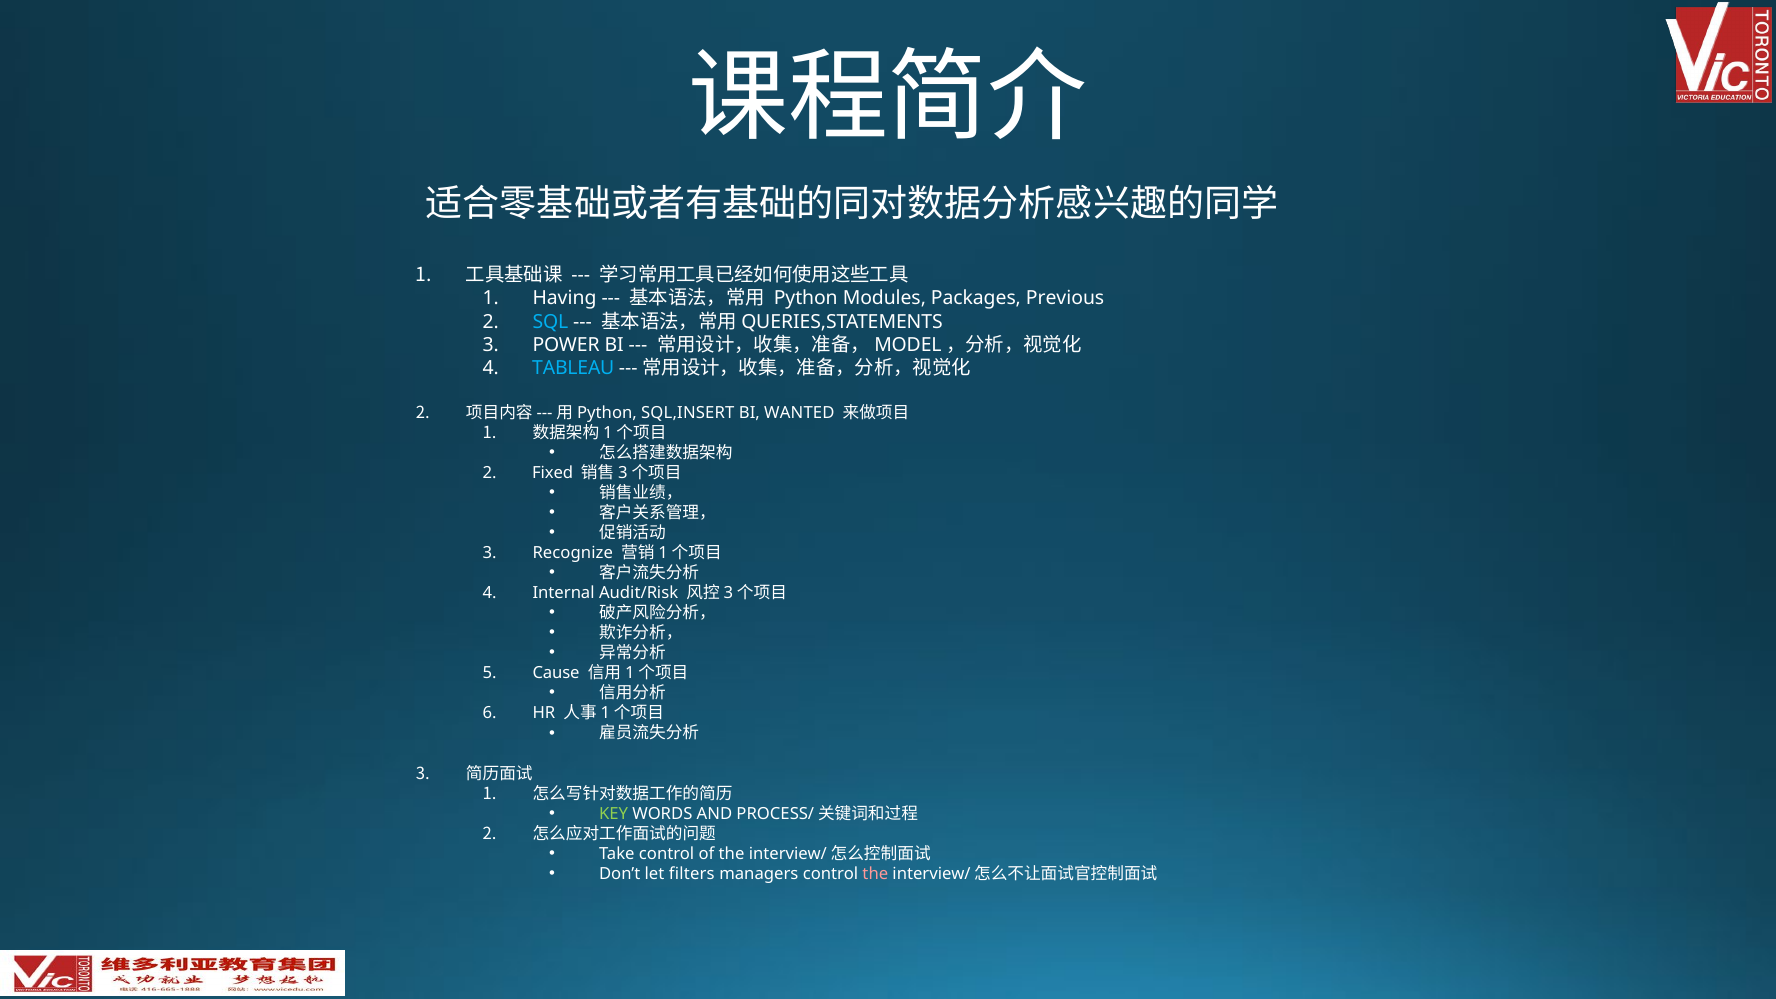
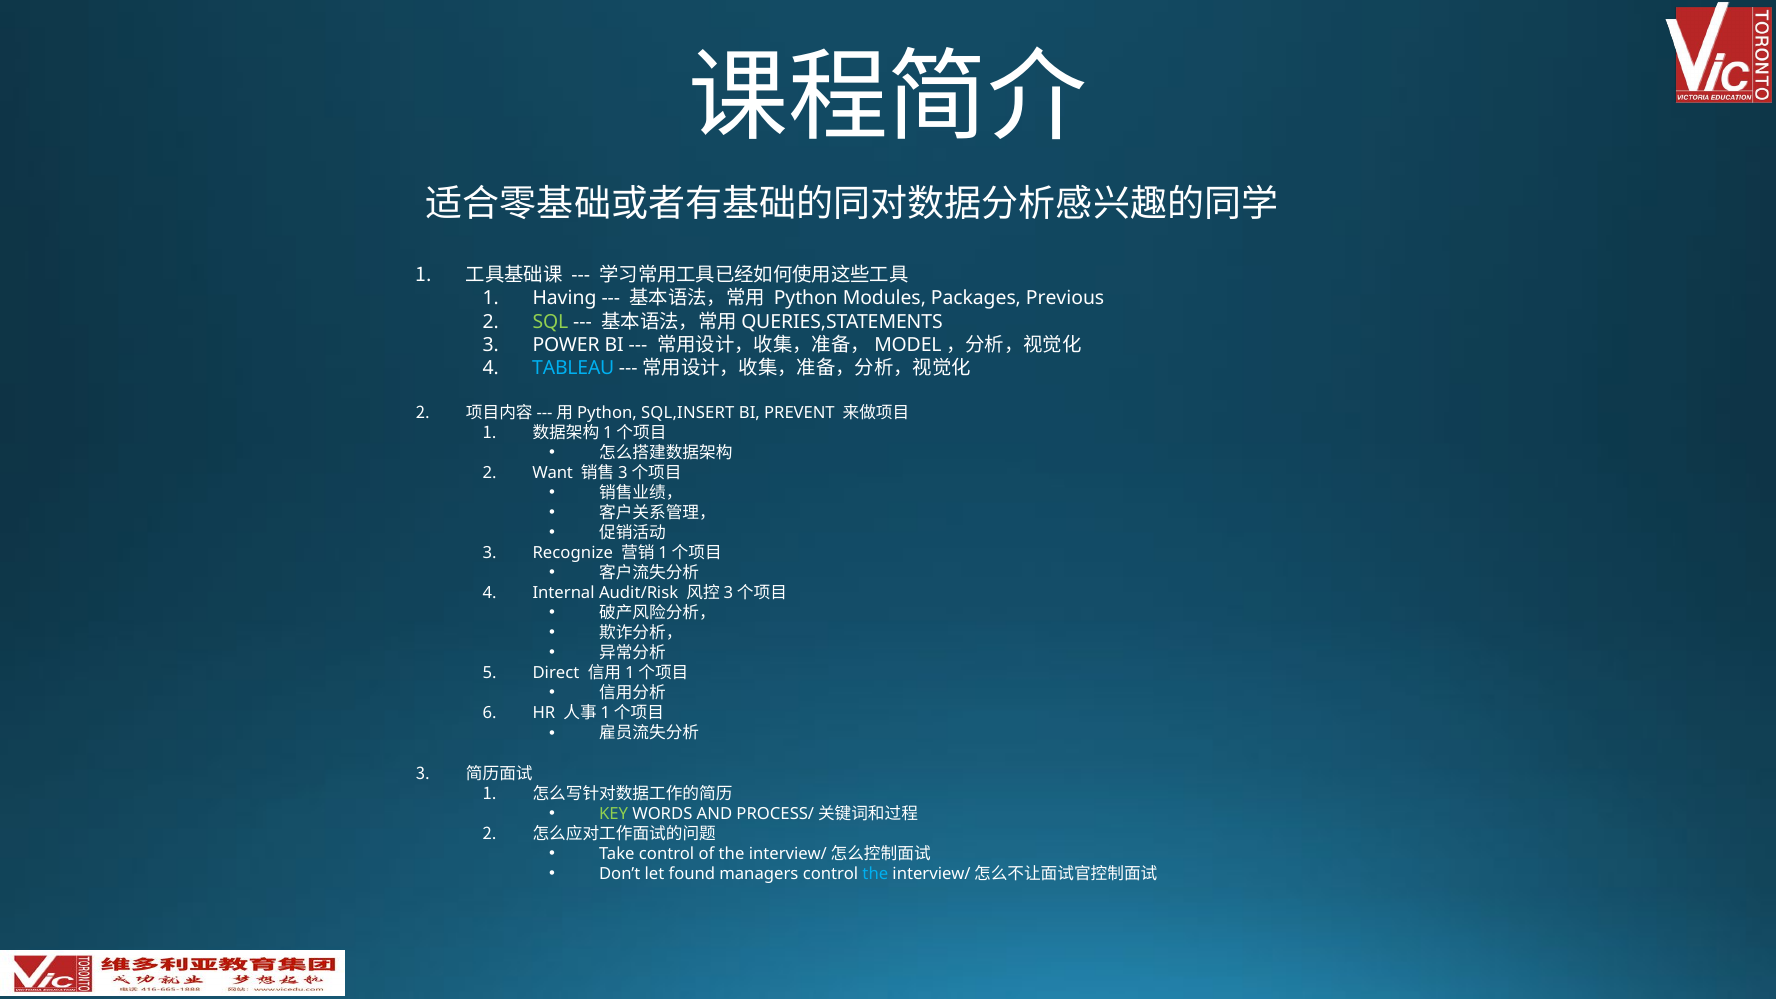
SQL colour: light blue -> light green
WANTED: WANTED -> PREVENT
Fixed: Fixed -> Want
Cause: Cause -> Direct
filters: filters -> found
the at (875, 874) colour: pink -> light blue
